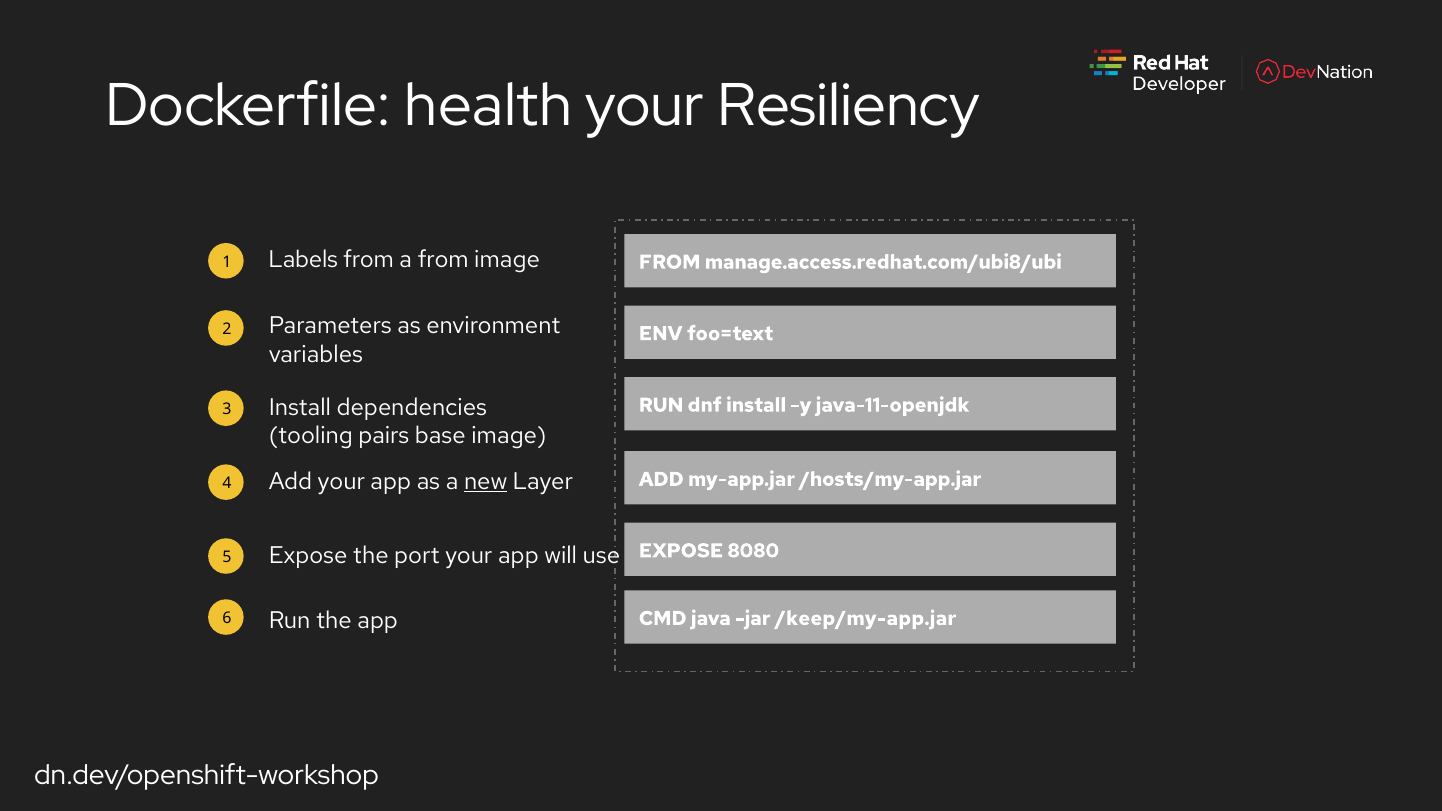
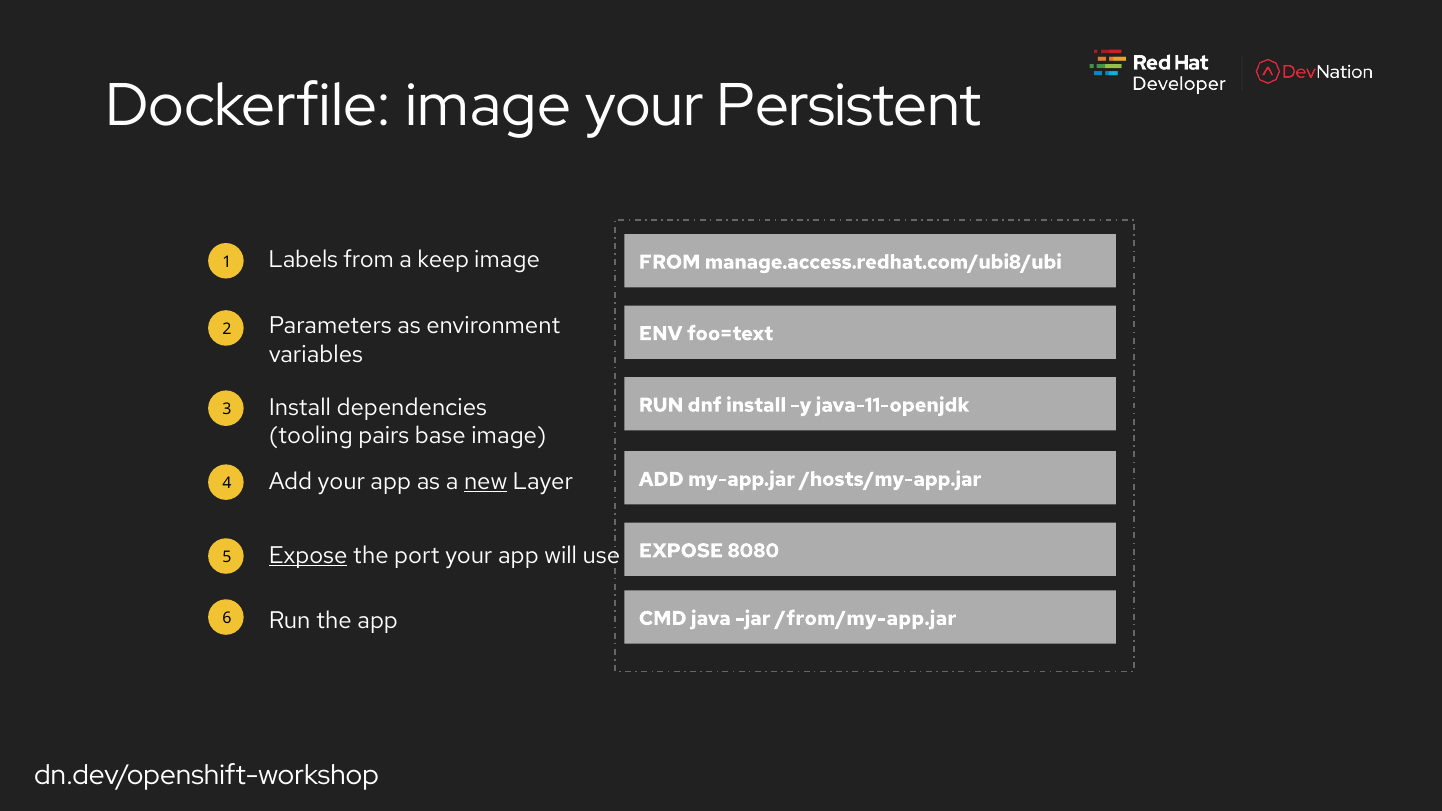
Dockerfile health: health -> image
Resiliency: Resiliency -> Persistent
a from: from -> keep
Expose at (308, 555) underline: none -> present
/keep/my-app.jar: /keep/my-app.jar -> /from/my-app.jar
